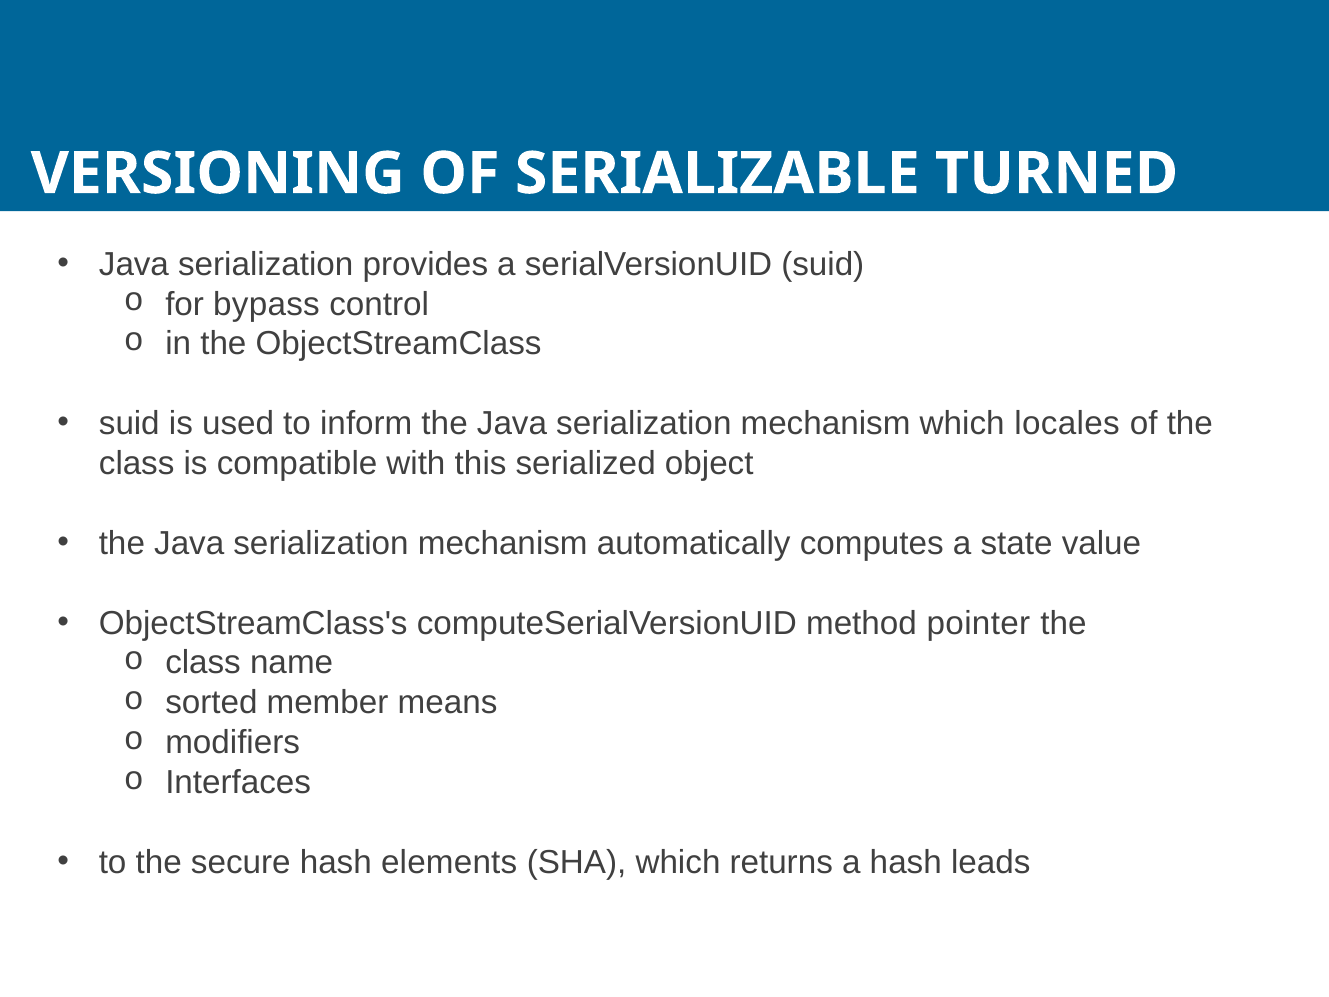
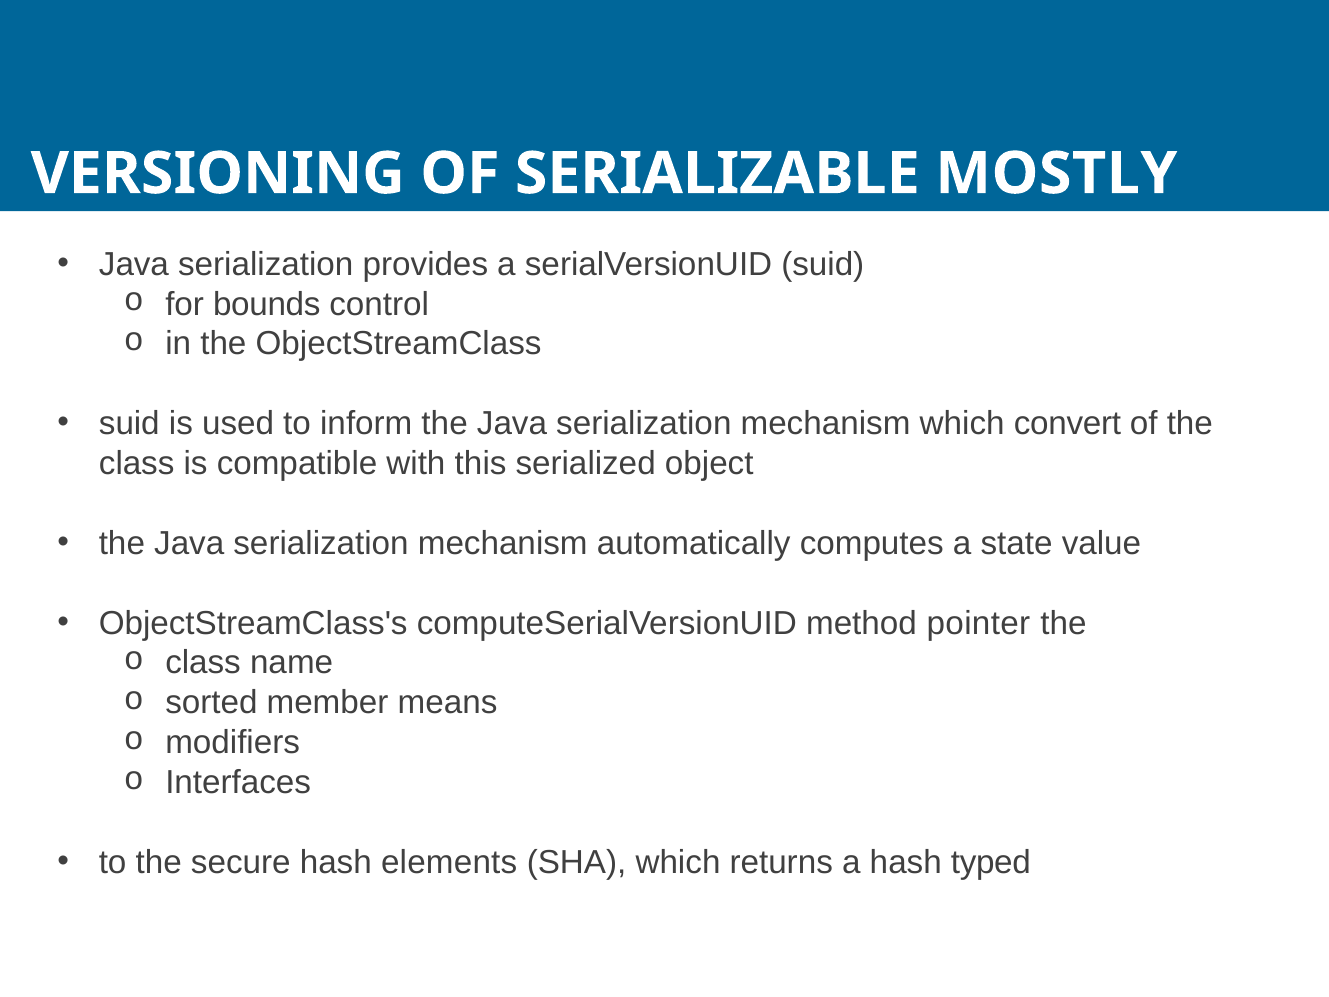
TURNED: TURNED -> MOSTLY
bypass: bypass -> bounds
locales: locales -> convert
leads: leads -> typed
